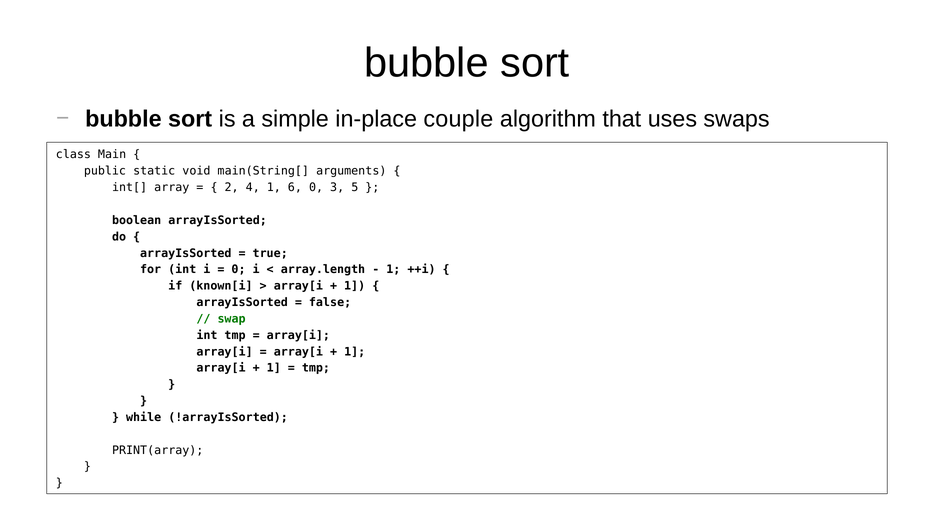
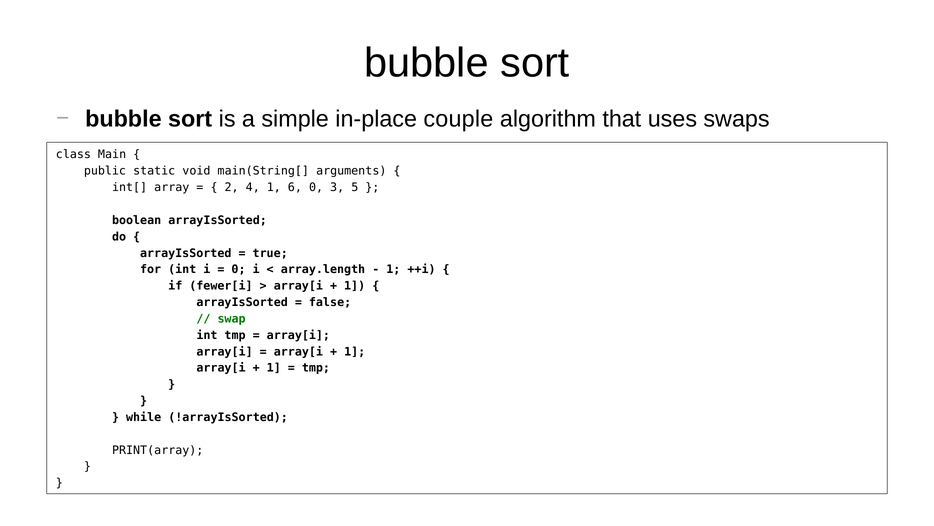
known[i: known[i -> fewer[i
